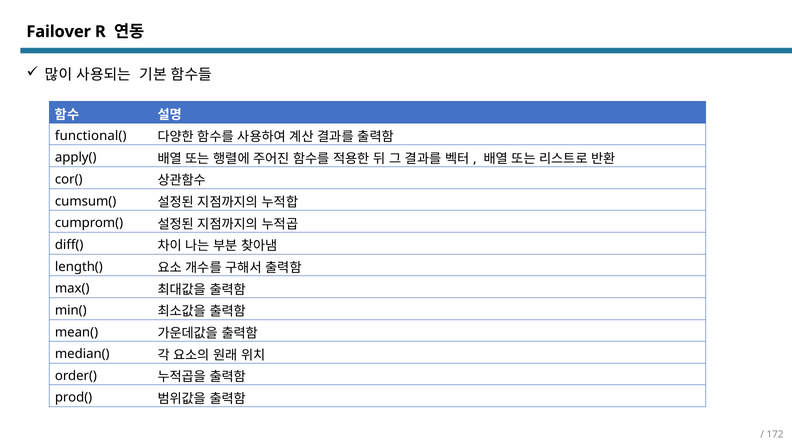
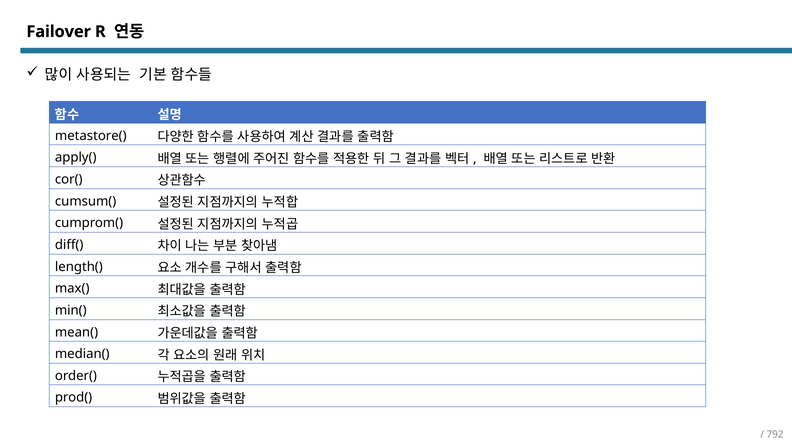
functional(: functional( -> metastore(
172: 172 -> 792
